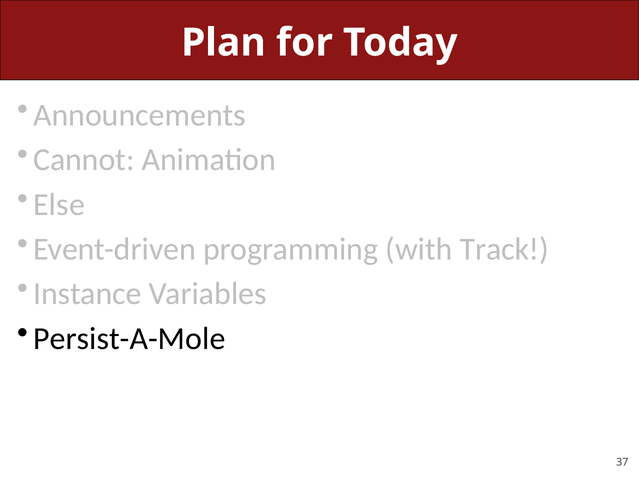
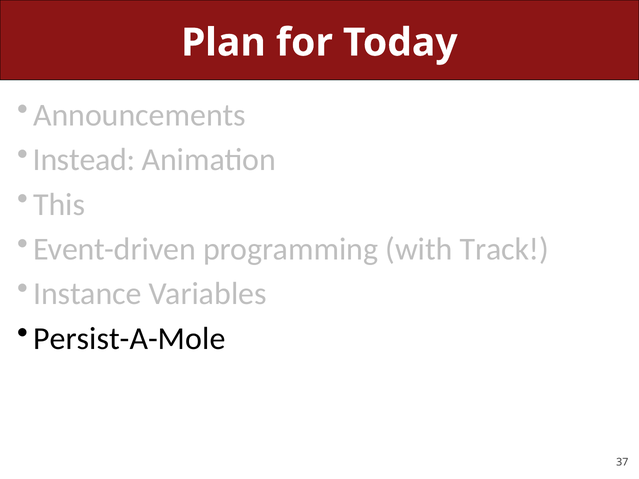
Cannot: Cannot -> Instead
Else: Else -> This
